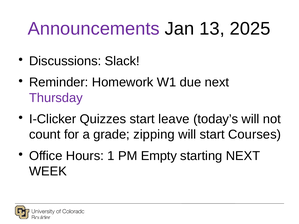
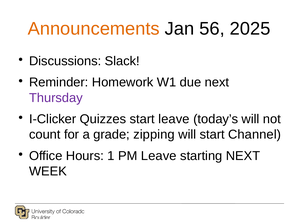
Announcements colour: purple -> orange
13: 13 -> 56
Courses: Courses -> Channel
PM Empty: Empty -> Leave
